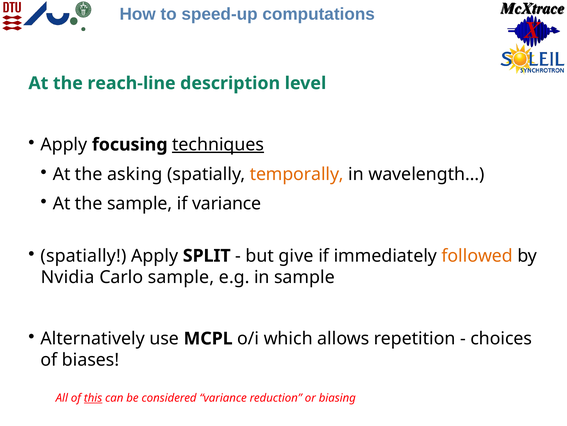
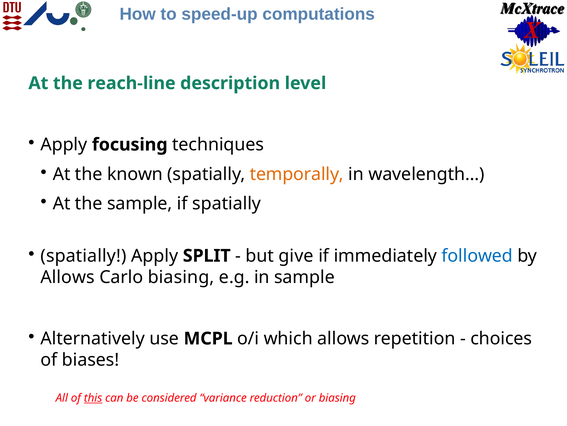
techniques underline: present -> none
asking: asking -> known
if variance: variance -> spatially
followed colour: orange -> blue
Nvidia at (68, 277): Nvidia -> Allows
Carlo sample: sample -> biasing
